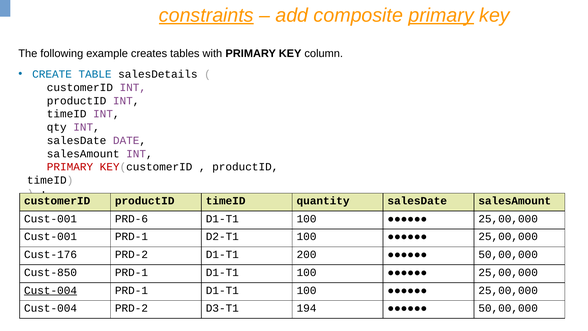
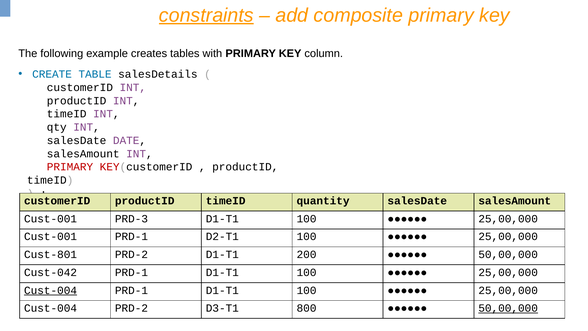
primary at (441, 15) underline: present -> none
PRD-6: PRD-6 -> PRD-3
Cust-176: Cust-176 -> Cust-801
Cust-850: Cust-850 -> Cust-042
194: 194 -> 800
50,00,000 at (508, 308) underline: none -> present
